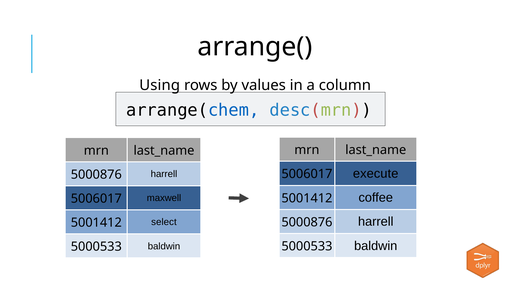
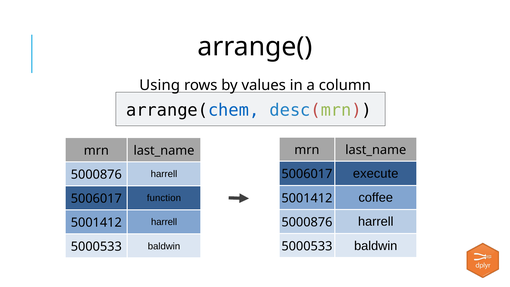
maxwell: maxwell -> function
5001412 select: select -> harrell
